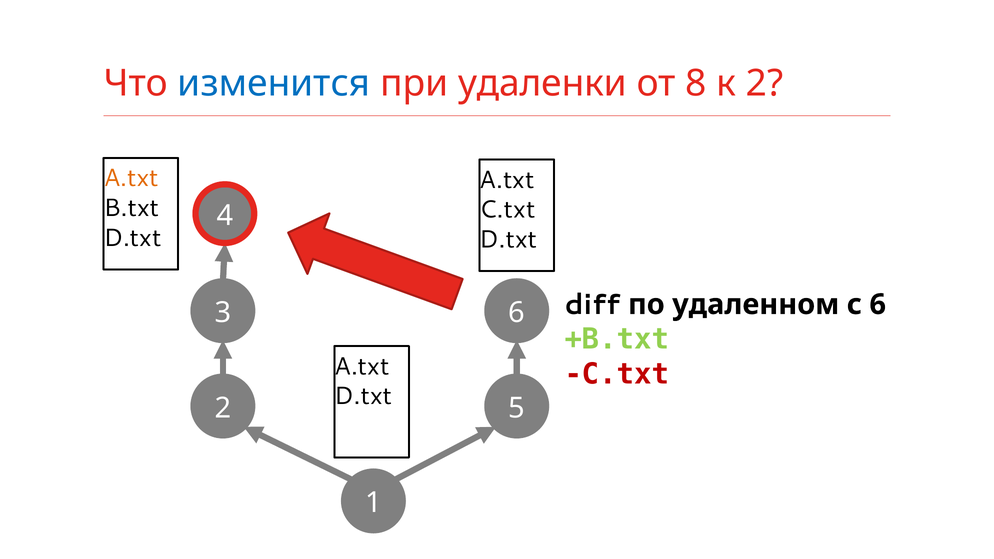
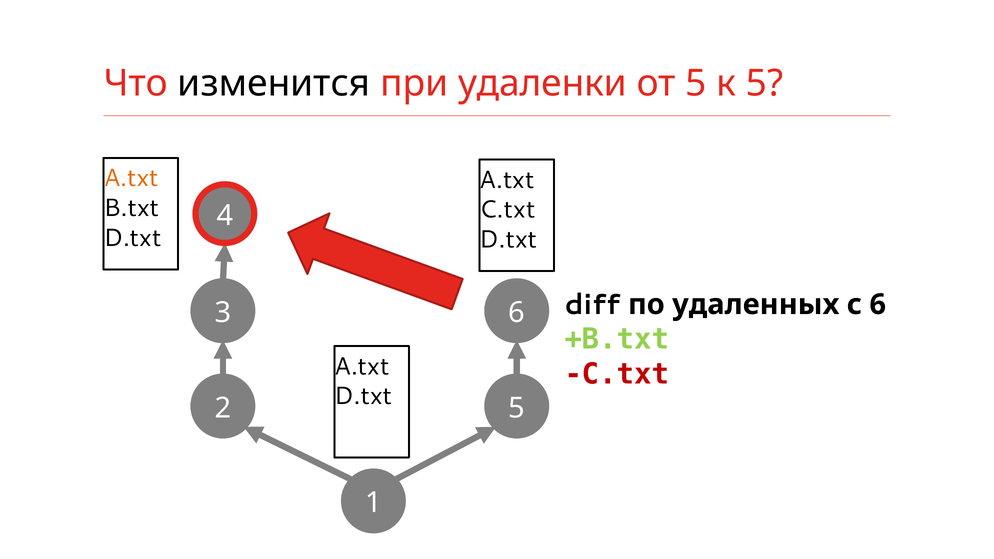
изменится colour: blue -> black
от 8: 8 -> 5
к 2: 2 -> 5
удаленном: удаленном -> удаленных
